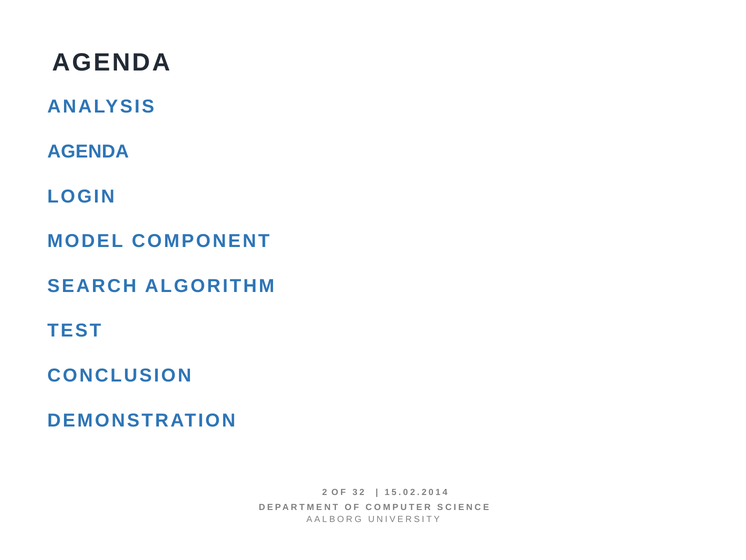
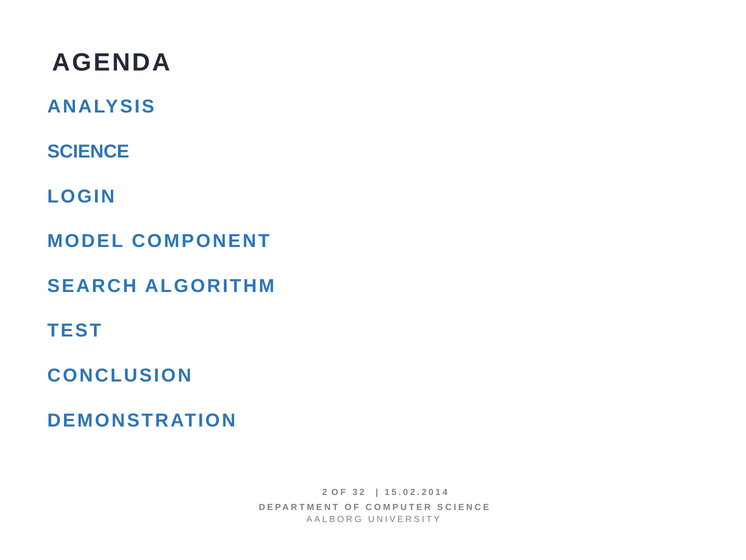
AGENDA at (88, 151): AGENDA -> SCIENCE
